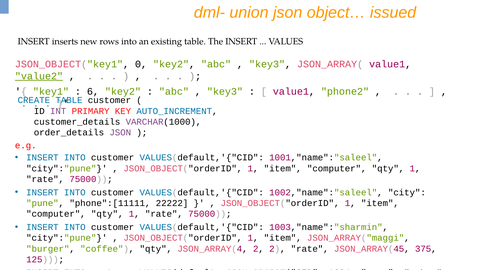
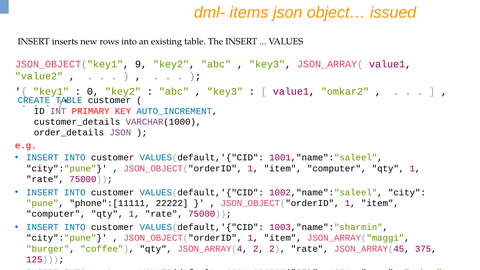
union: union -> items
0: 0 -> 9
value2 underline: present -> none
6: 6 -> 0
phone2: phone2 -> omkar2
